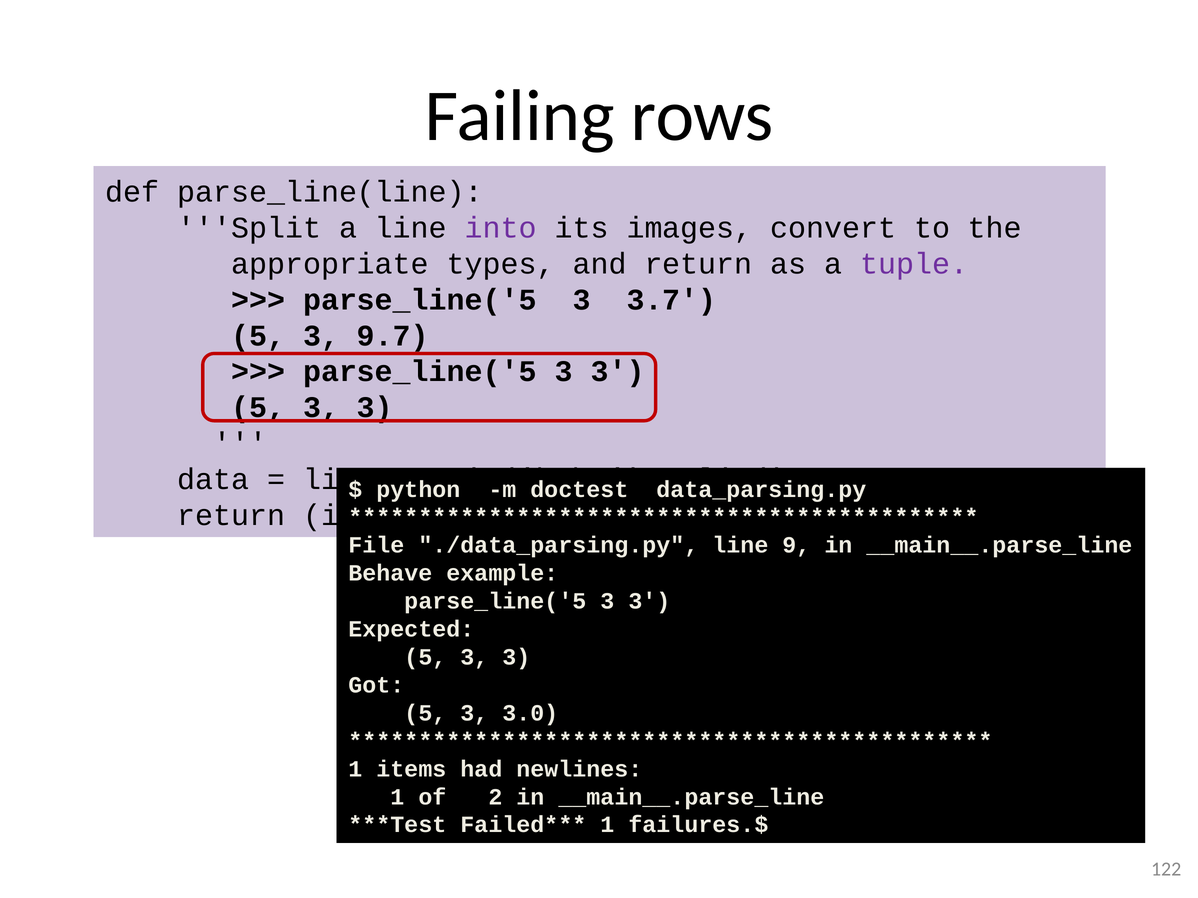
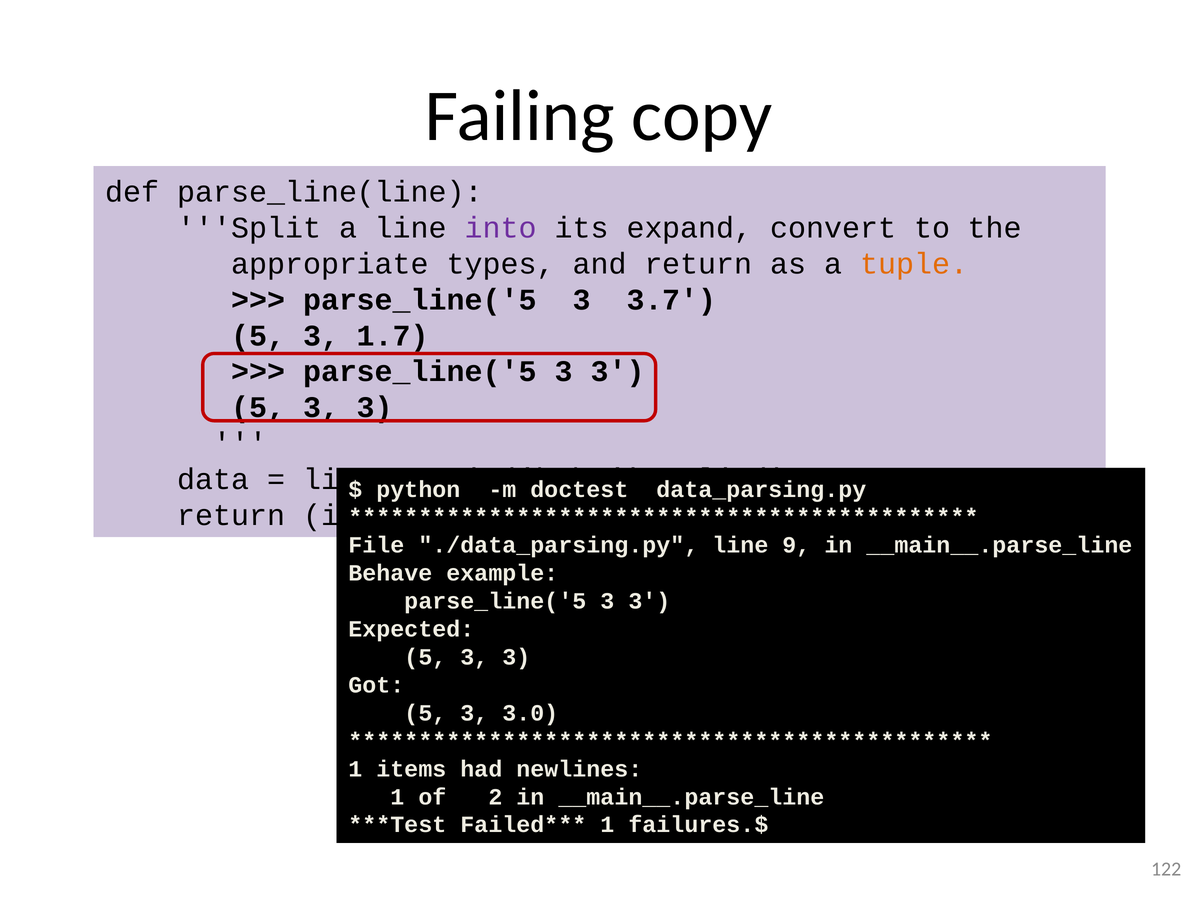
rows: rows -> copy
images: images -> expand
tuple colour: purple -> orange
9.7: 9.7 -> 1.7
